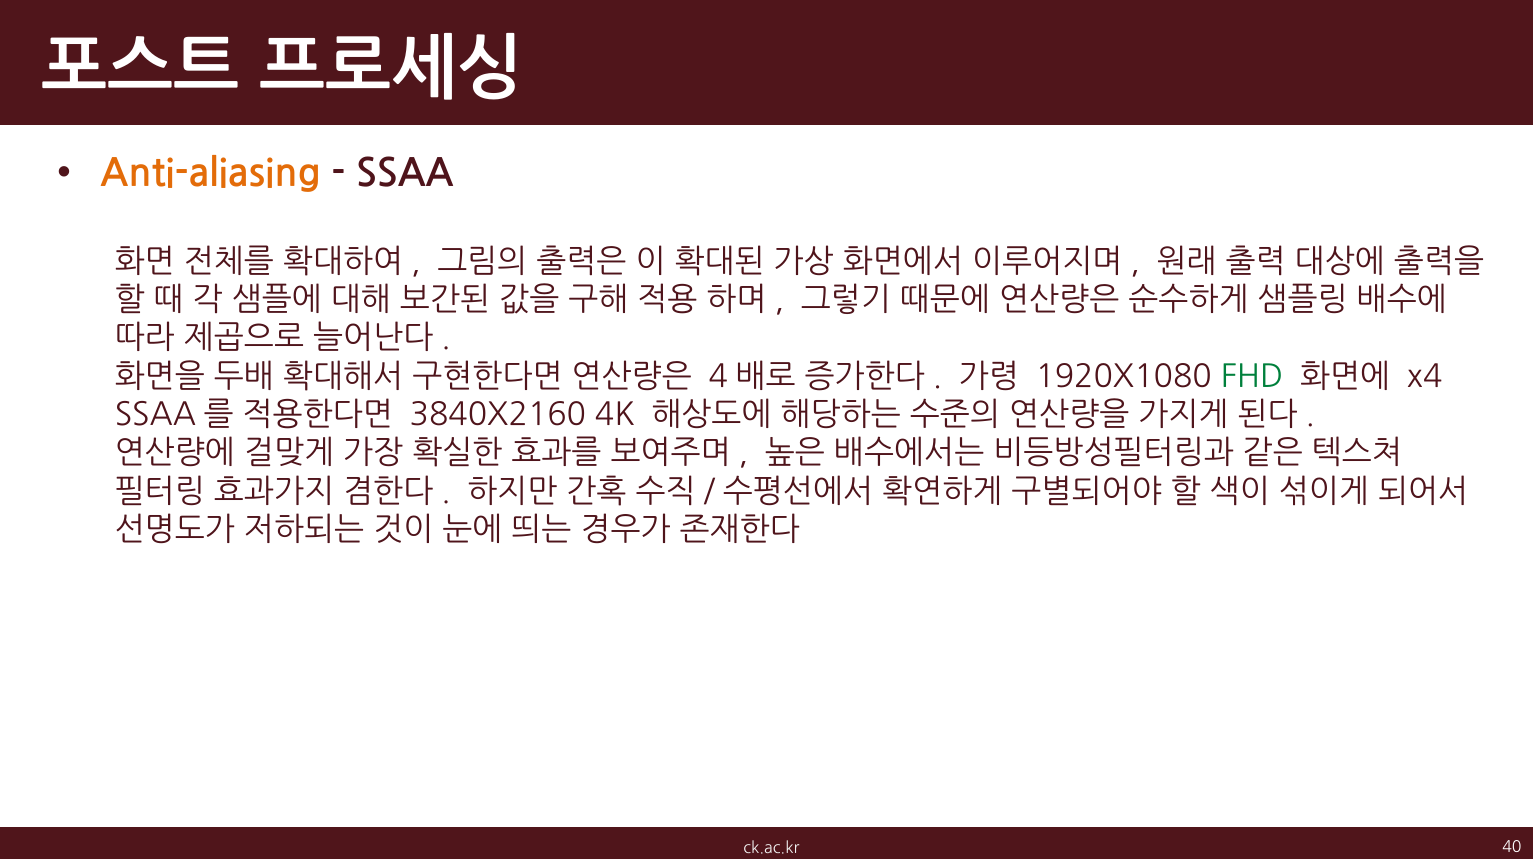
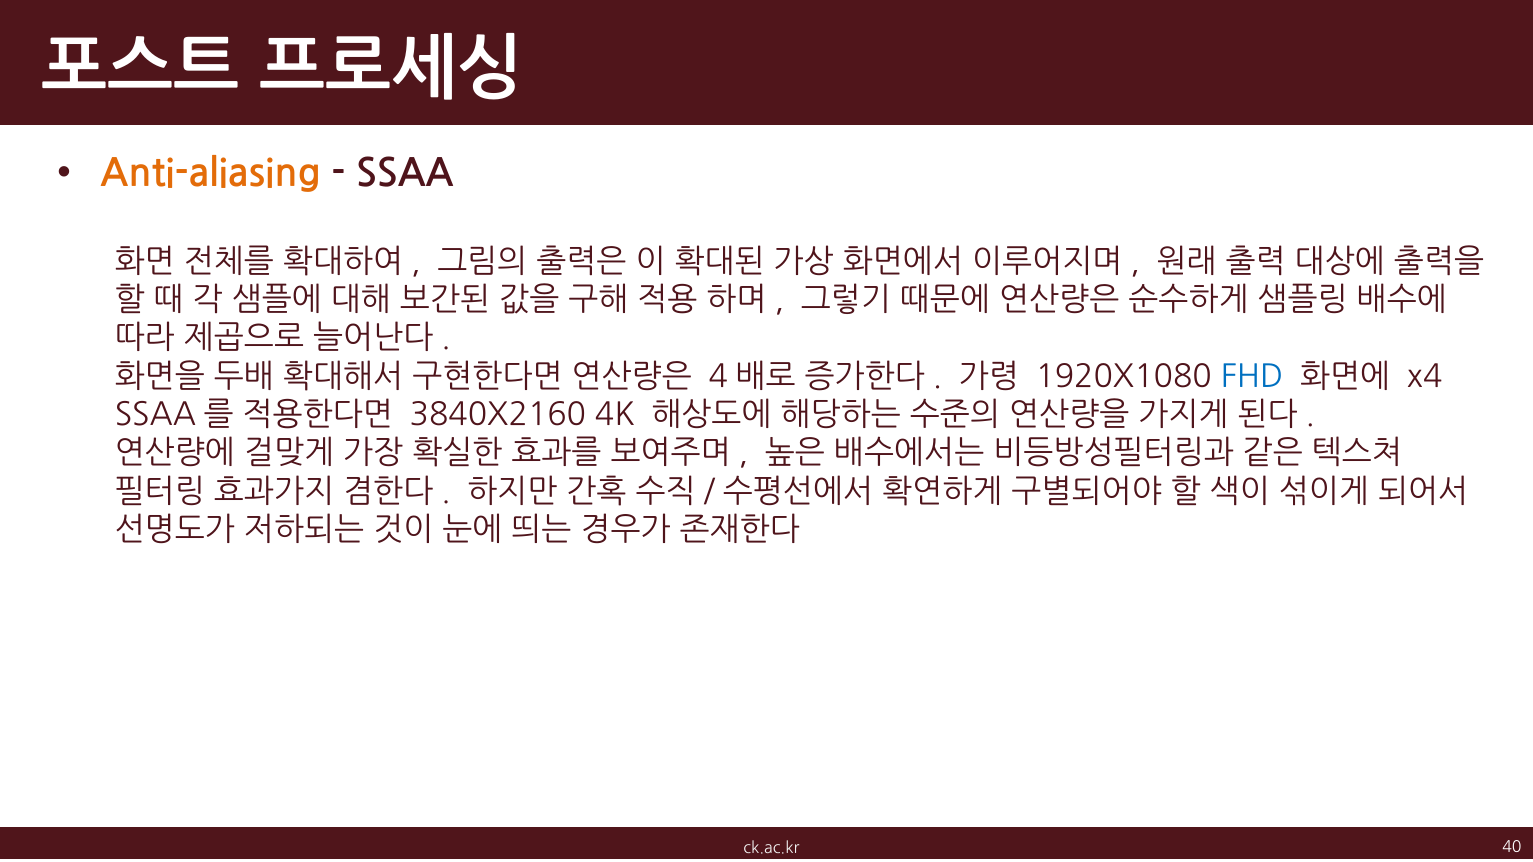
FHD colour: green -> blue
